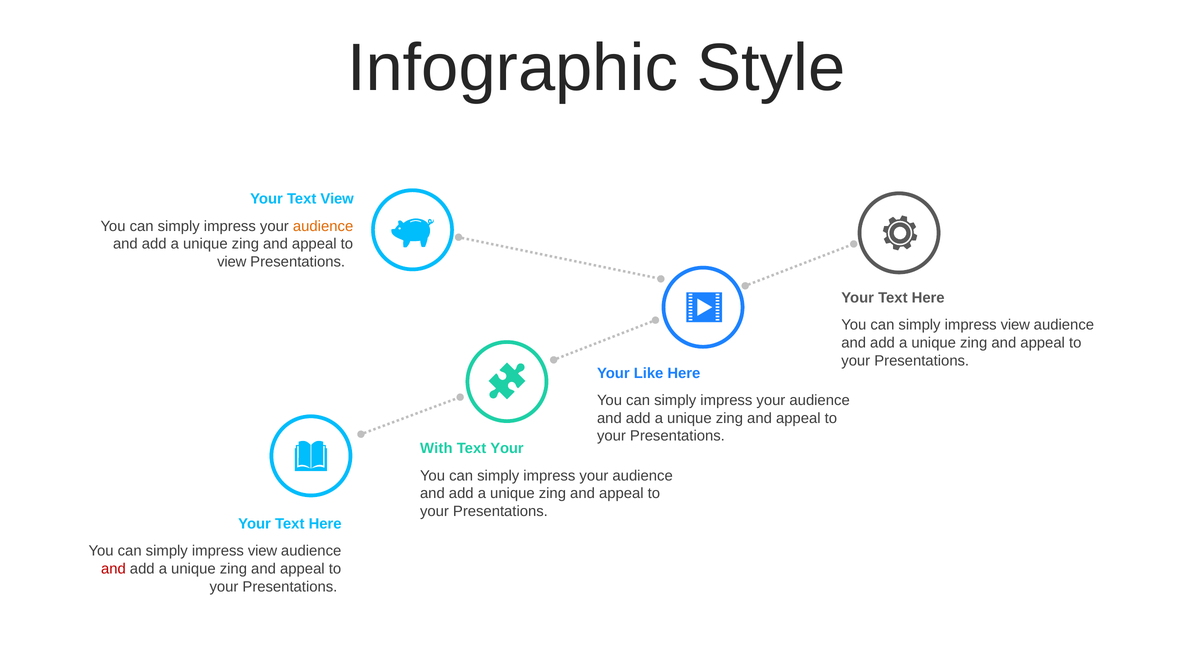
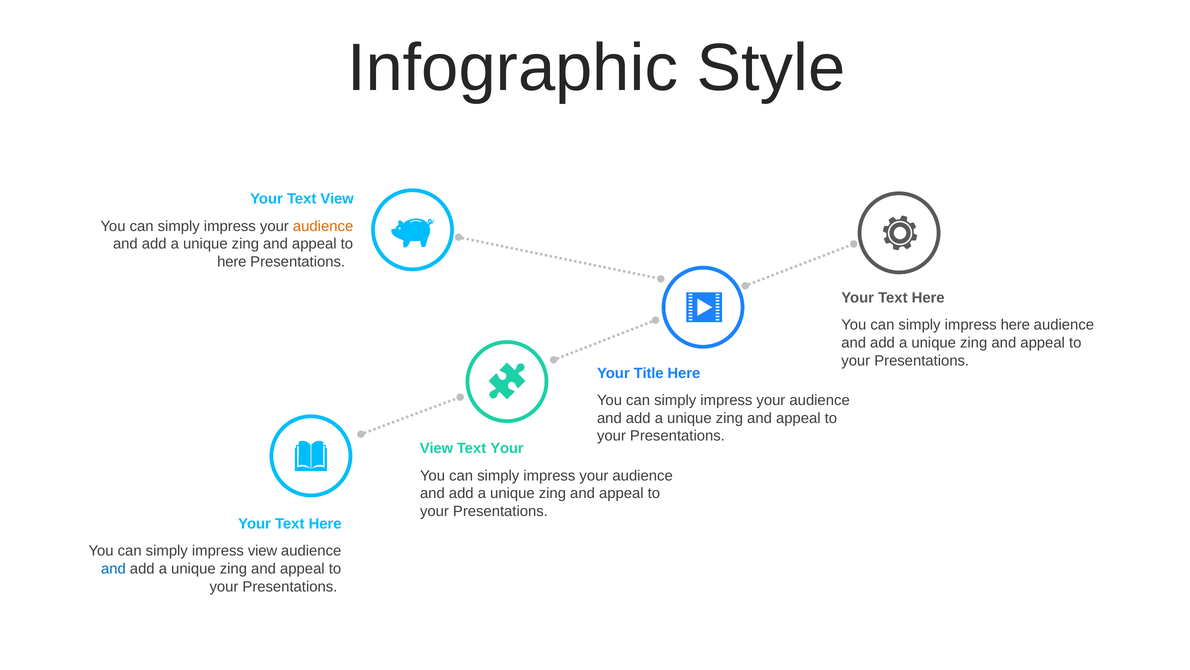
view at (232, 262): view -> here
view at (1015, 325): view -> here
Like: Like -> Title
With at (436, 448): With -> View
and at (113, 568) colour: red -> blue
